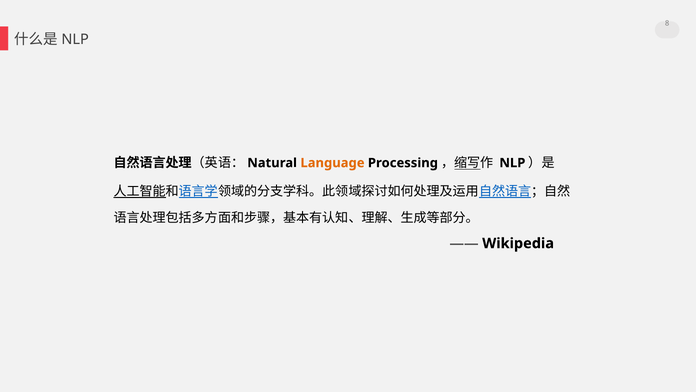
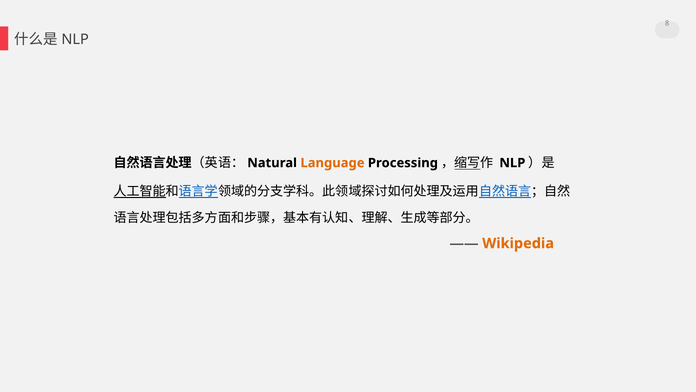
Wikipedia colour: black -> orange
